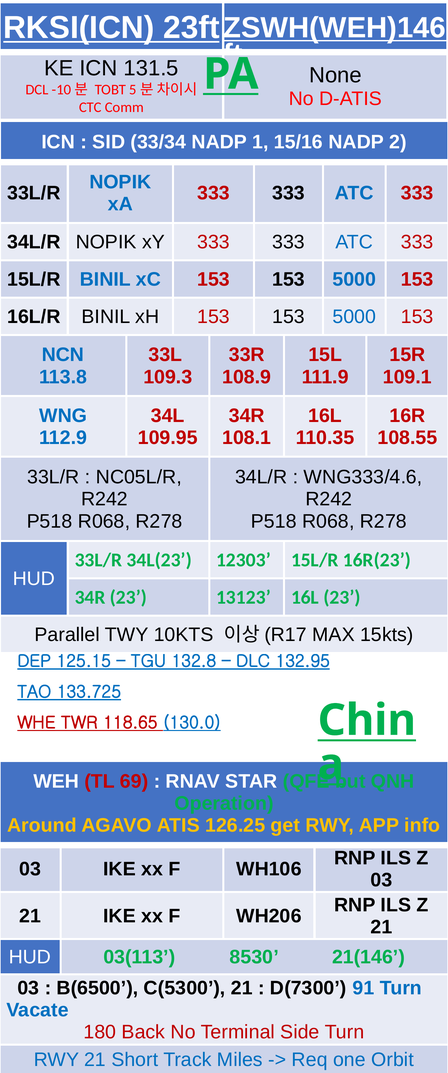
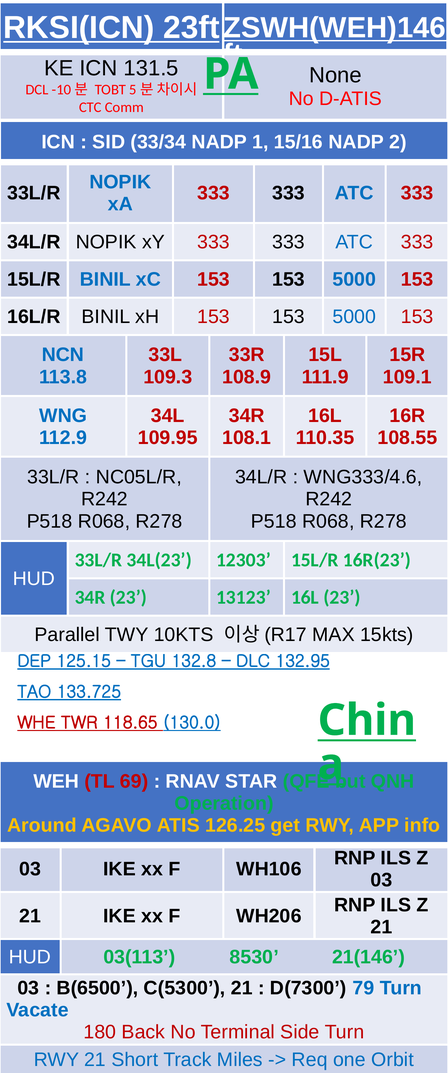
91: 91 -> 79
